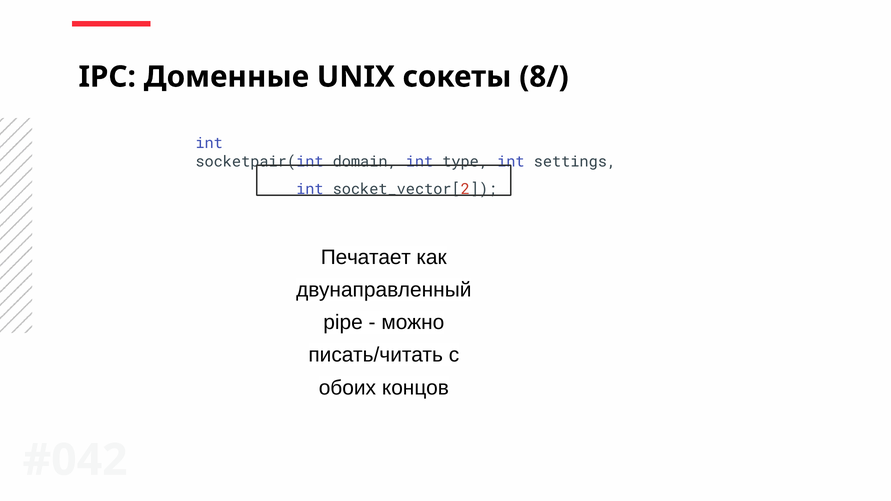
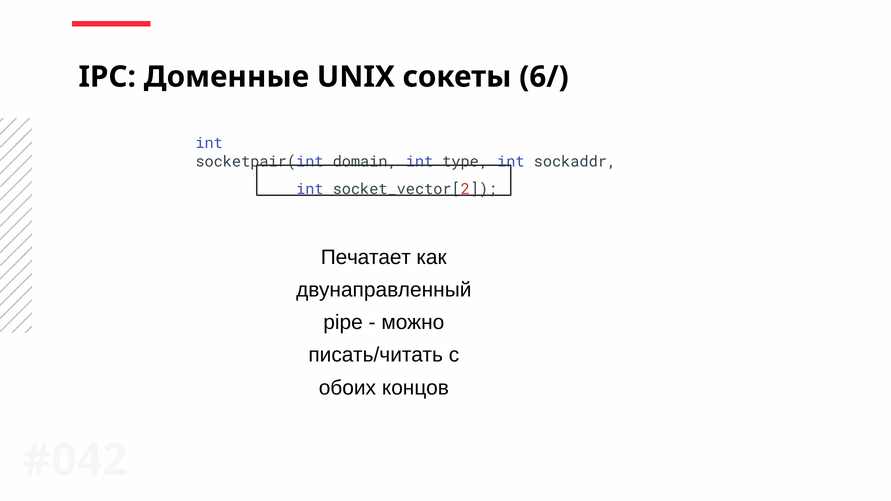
8/: 8/ -> 6/
settings: settings -> sockaddr
